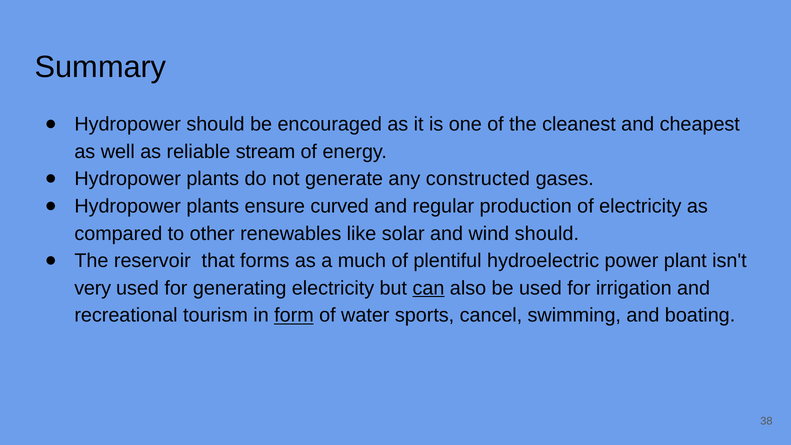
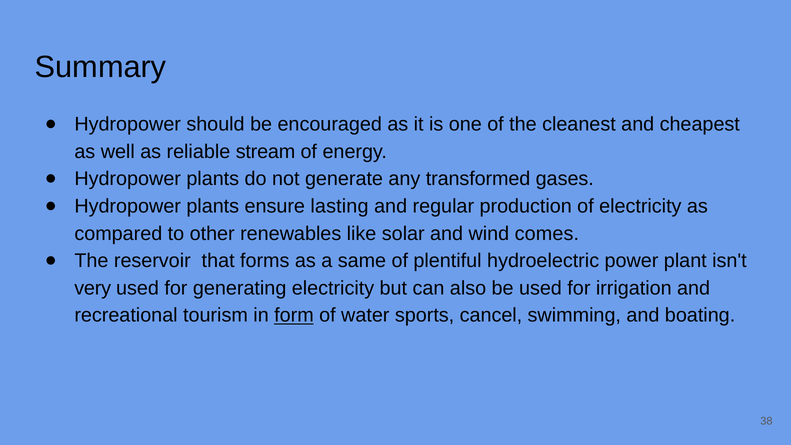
constructed: constructed -> transformed
curved: curved -> lasting
wind should: should -> comes
much: much -> same
can underline: present -> none
